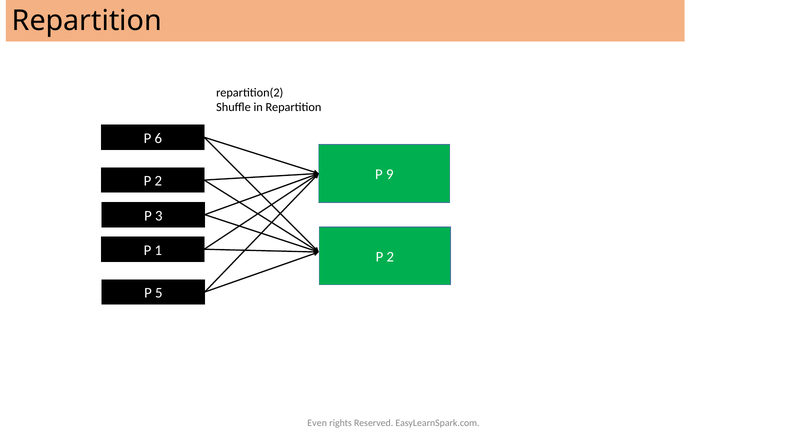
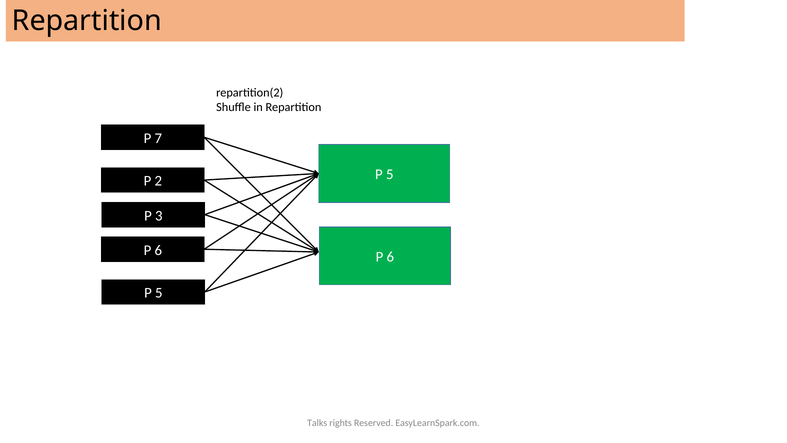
6: 6 -> 7
2 P 9: 9 -> 5
1 at (158, 250): 1 -> 6
2 at (390, 257): 2 -> 6
Even: Even -> Talks
